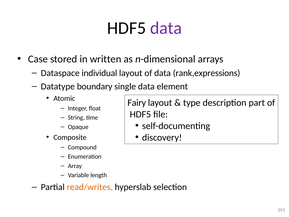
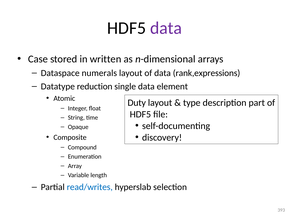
individual: individual -> numerals
boundary: boundary -> reduction
Fairy: Fairy -> Duty
read/writes colour: orange -> blue
